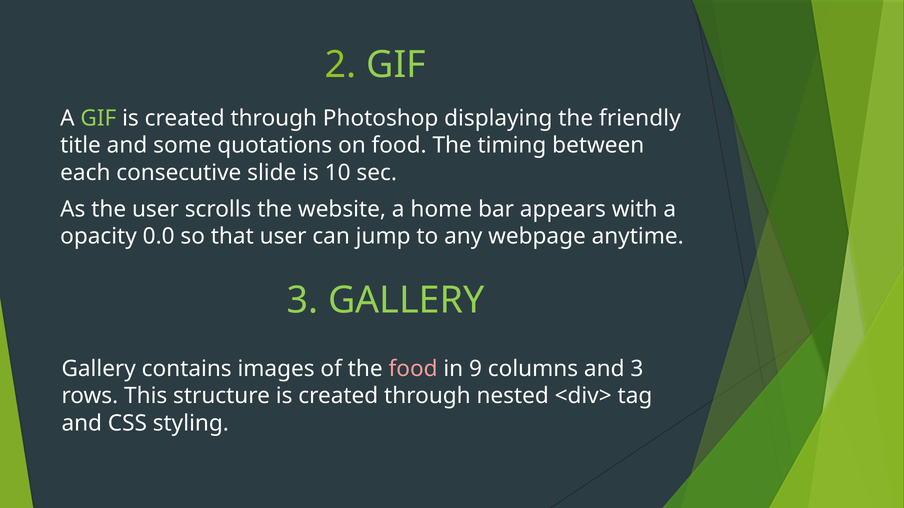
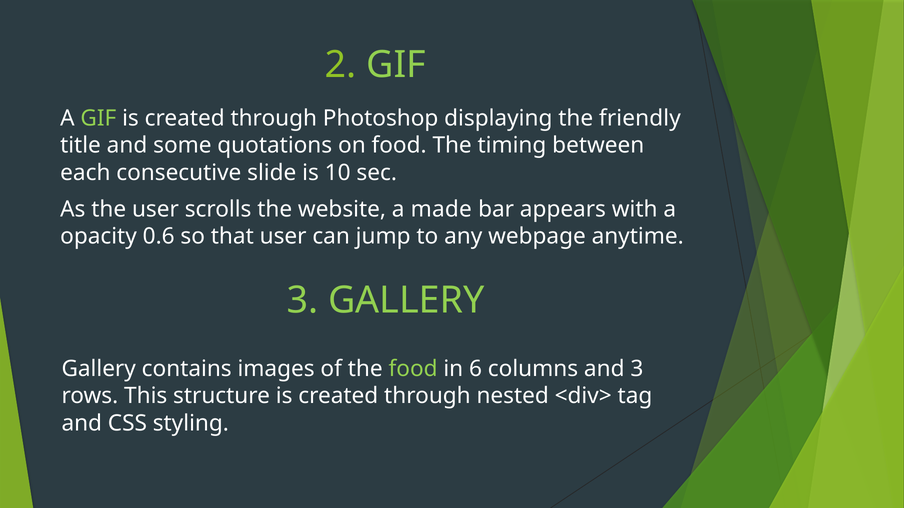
home: home -> made
0.0: 0.0 -> 0.6
food at (413, 369) colour: pink -> light green
9: 9 -> 6
